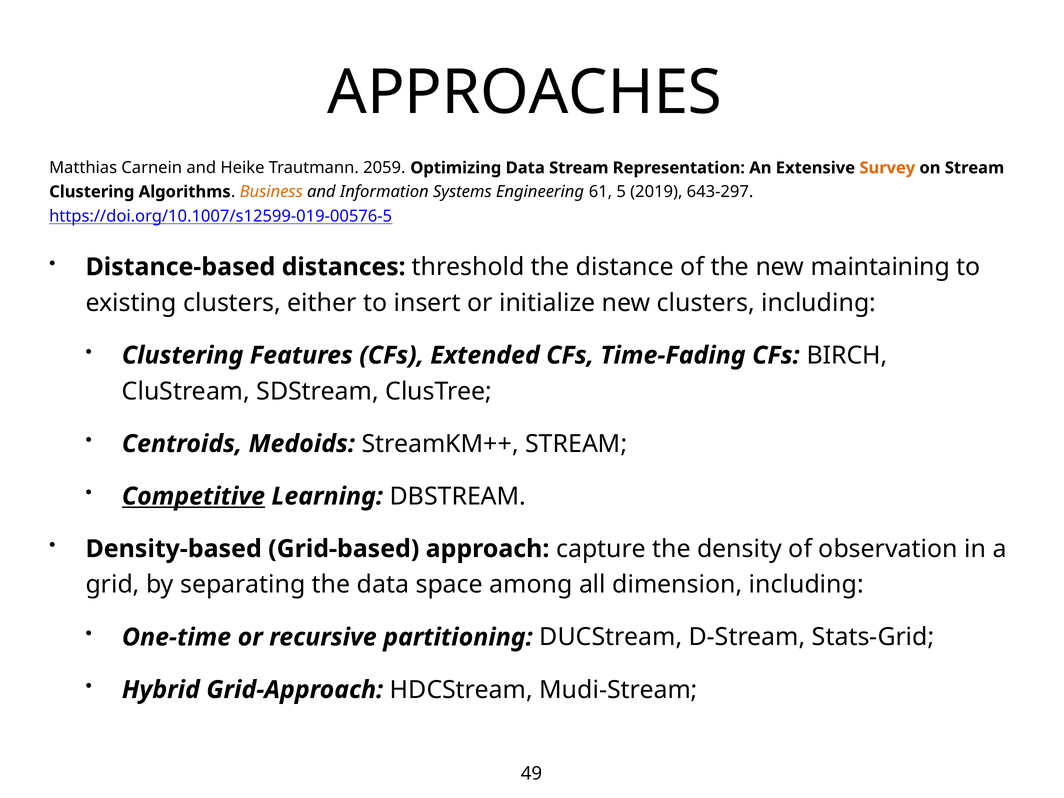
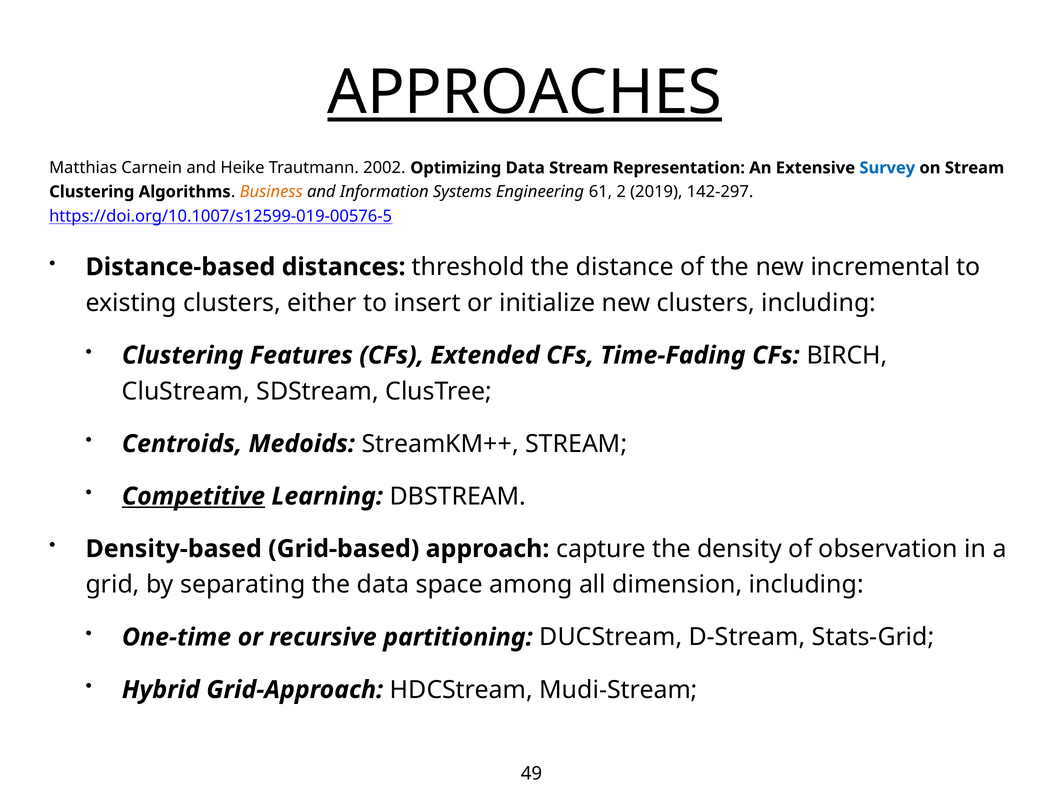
APPROACHES underline: none -> present
2059: 2059 -> 2002
Survey colour: orange -> blue
5: 5 -> 2
643-297: 643-297 -> 142-297
maintaining: maintaining -> incremental
